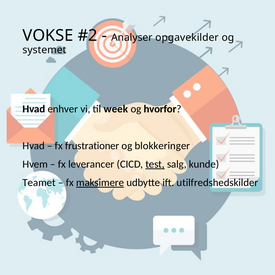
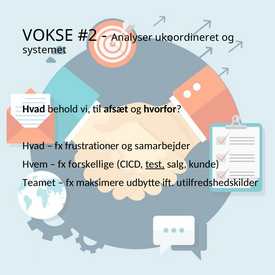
opgavekilder: opgavekilder -> ukoordineret
enhver: enhver -> behold
week: week -> afsæt
blokkeringer: blokkeringer -> samarbejder
leverancer: leverancer -> forskellige
maksimere underline: present -> none
